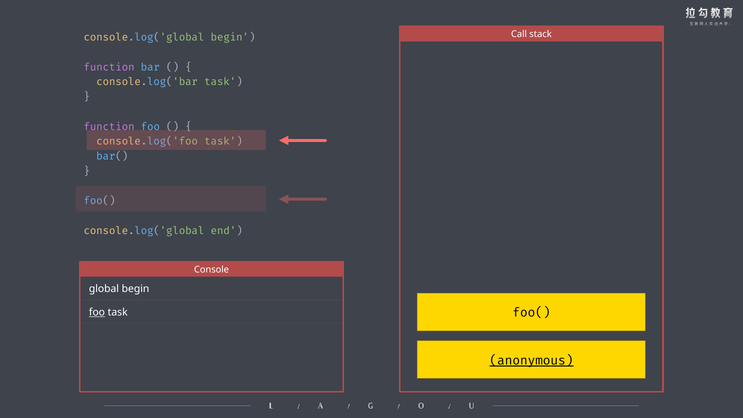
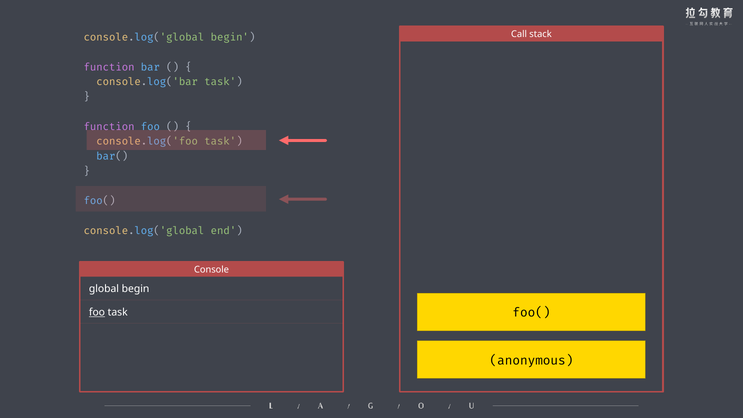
anonymous underline: present -> none
